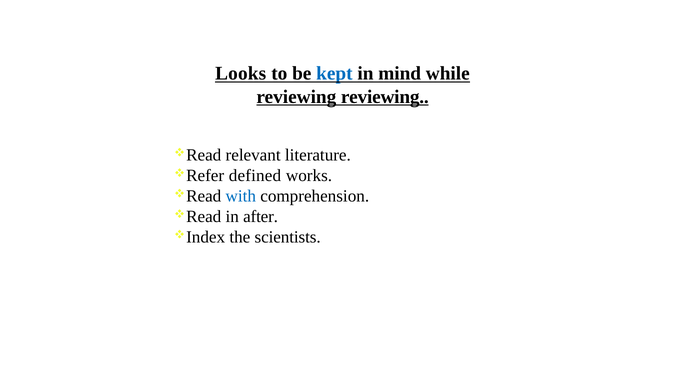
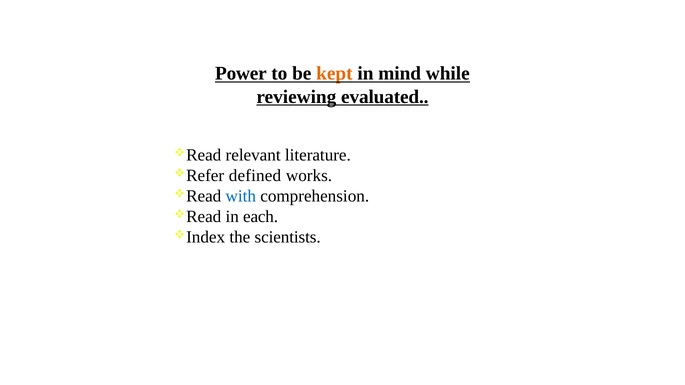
Looks: Looks -> Power
kept colour: blue -> orange
reviewing reviewing: reviewing -> evaluated
after: after -> each
